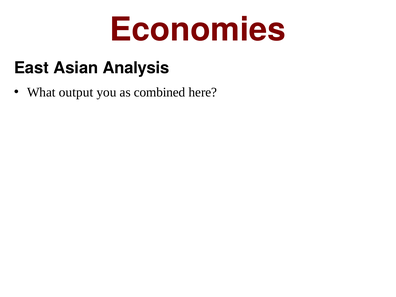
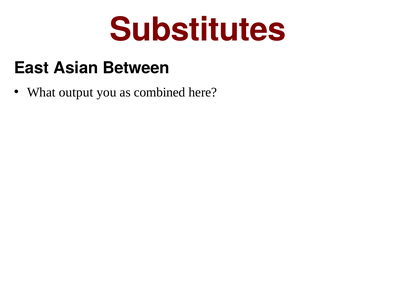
Economies: Economies -> Substitutes
Analysis: Analysis -> Between
